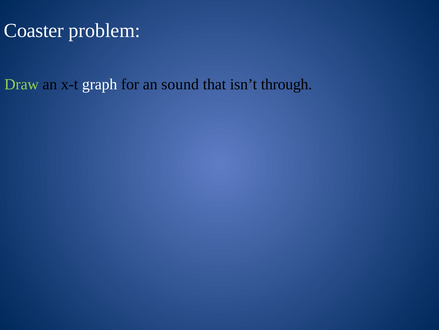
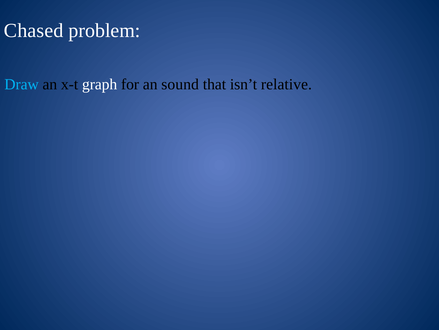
Coaster: Coaster -> Chased
Draw colour: light green -> light blue
through: through -> relative
